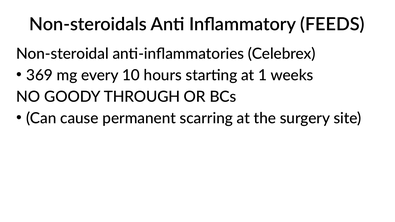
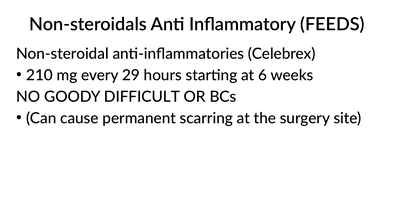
369: 369 -> 210
10: 10 -> 29
1: 1 -> 6
THROUGH: THROUGH -> DIFFICULT
